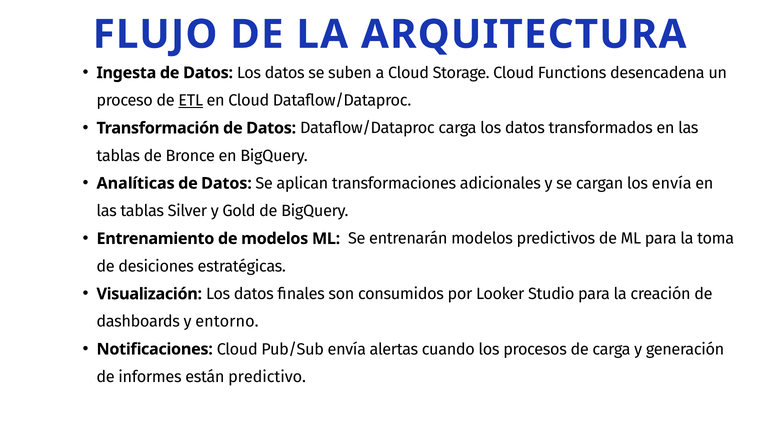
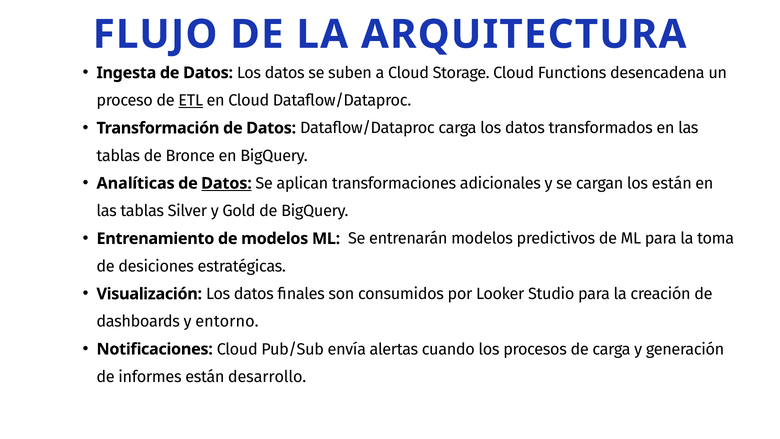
Datos at (226, 183) underline: none -> present
los envía: envía -> están
predictivo: predictivo -> desarrollo
